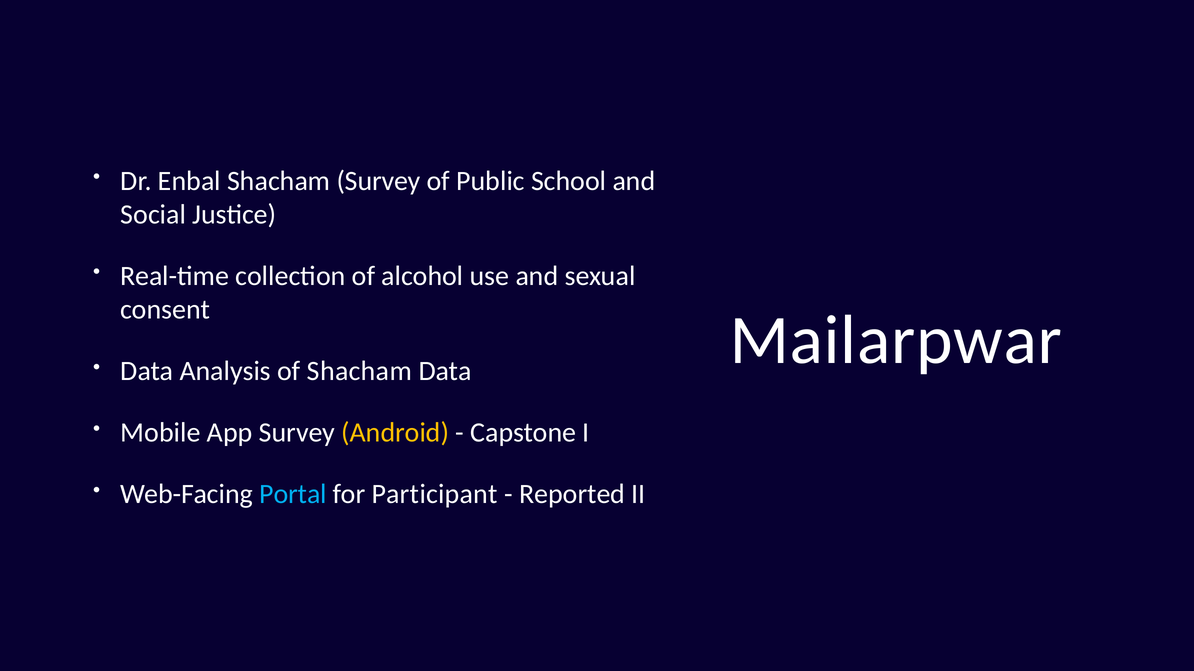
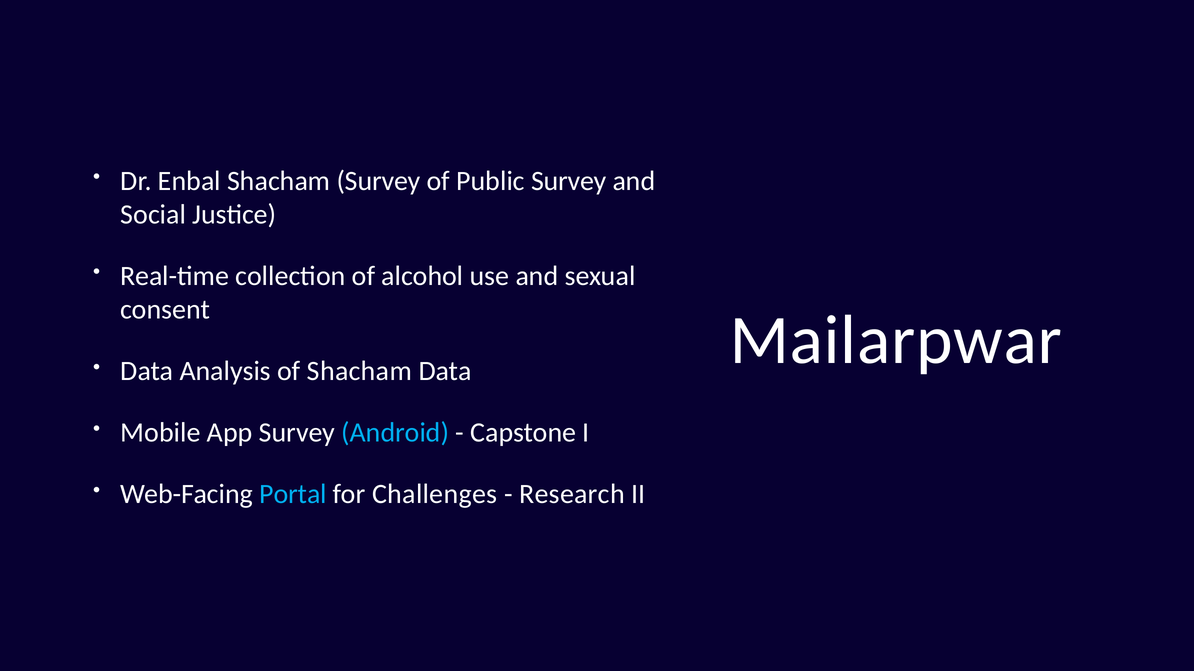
Public School: School -> Survey
Android colour: yellow -> light blue
Participant: Participant -> Challenges
Reported: Reported -> Research
